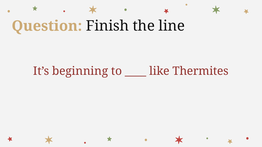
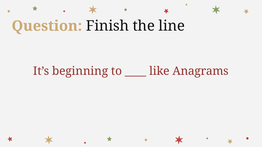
Thermites: Thermites -> Anagrams
